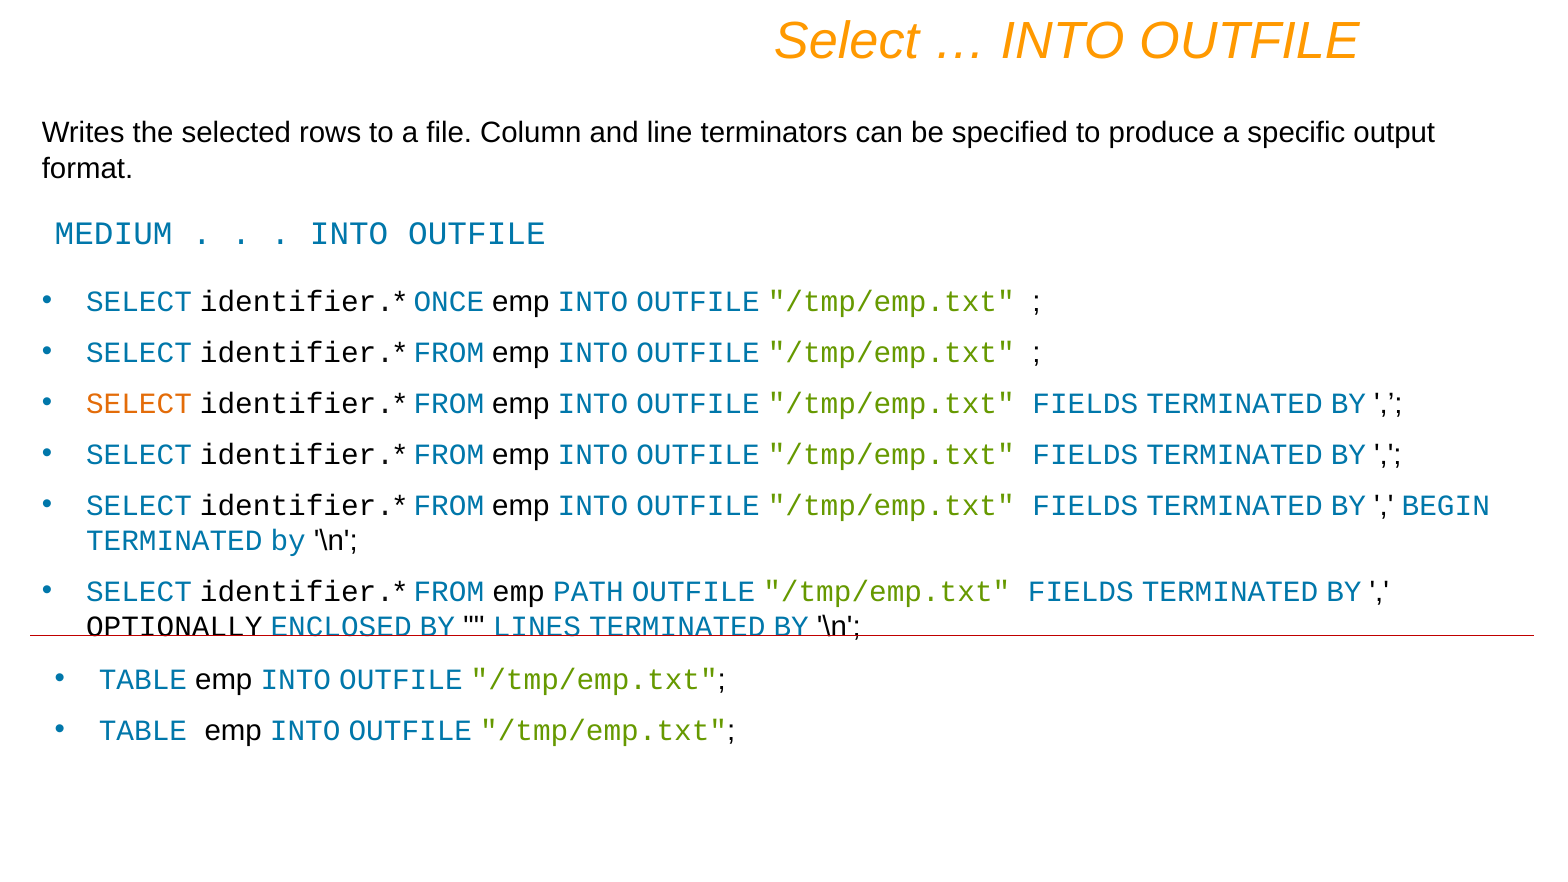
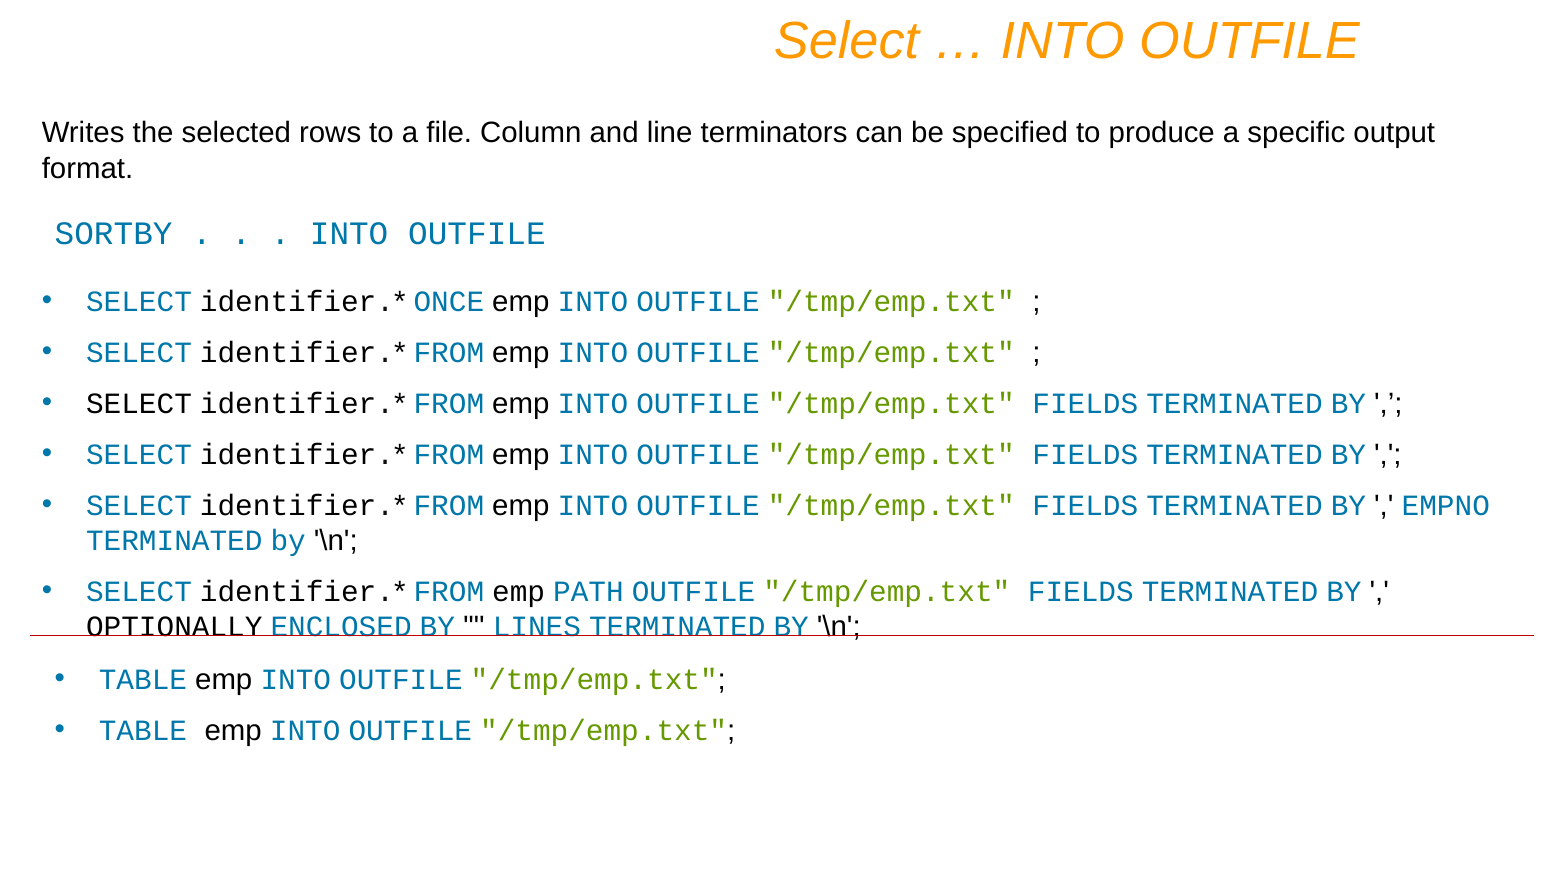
MEDIUM: MEDIUM -> SORTBY
SELECT at (139, 404) colour: orange -> black
BEGIN: BEGIN -> EMPNO
